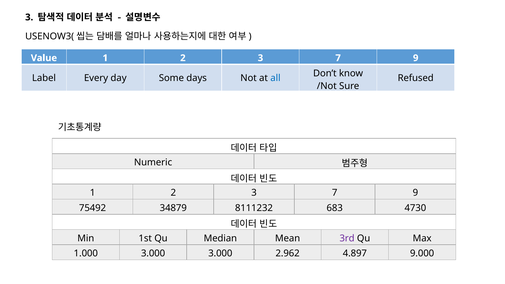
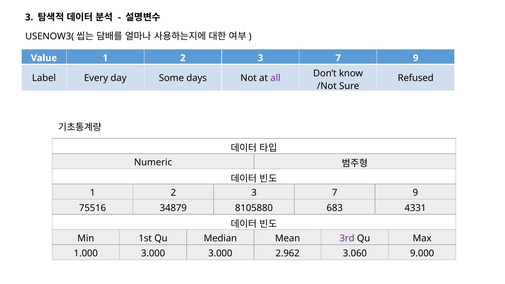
all colour: blue -> purple
75492: 75492 -> 75516
8111232: 8111232 -> 8105880
4730: 4730 -> 4331
4.897: 4.897 -> 3.060
